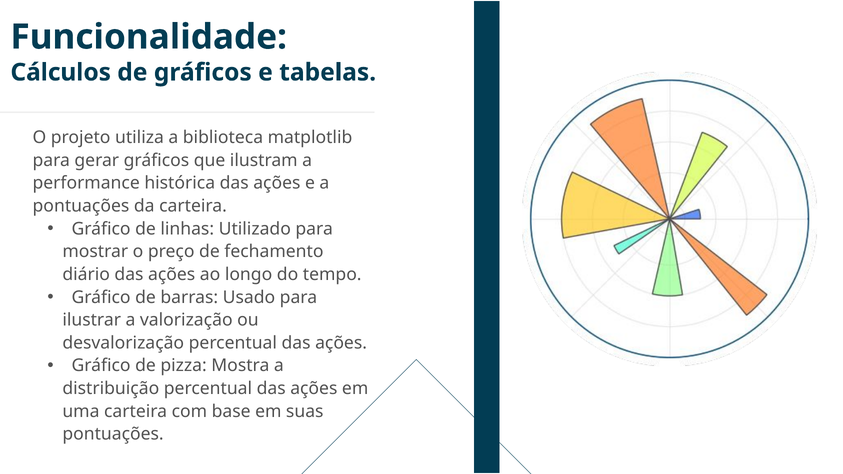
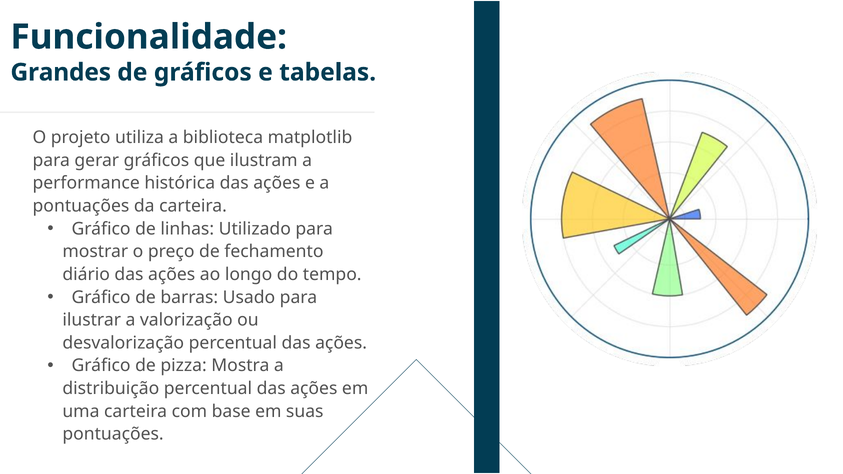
Cálculos: Cálculos -> Grandes
